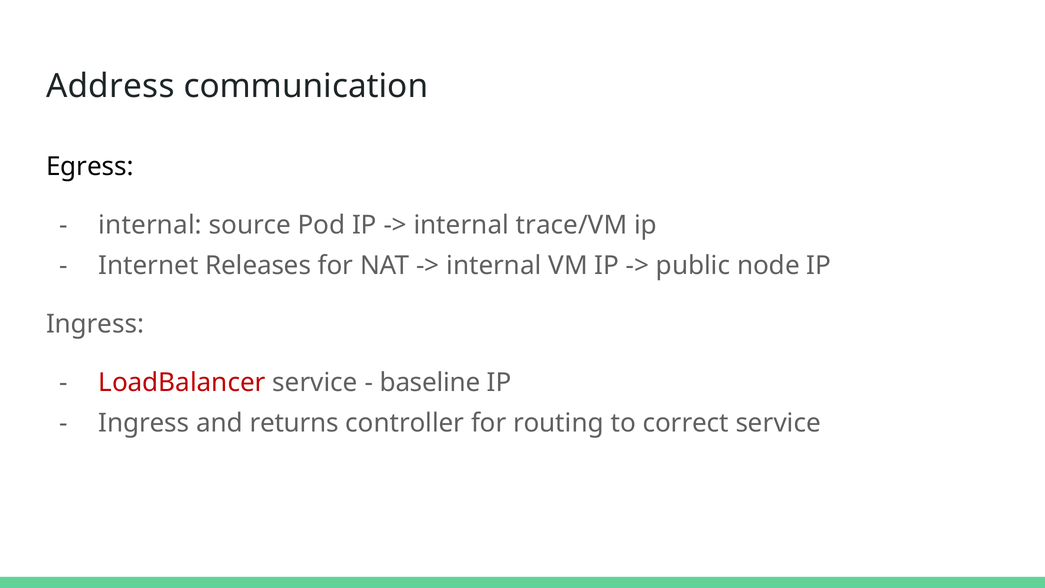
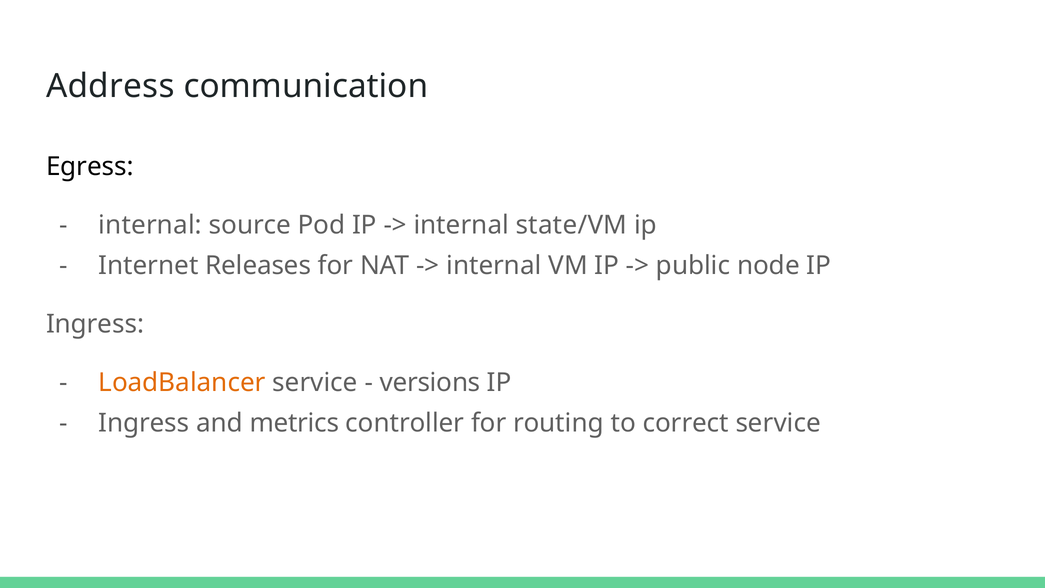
trace/VM: trace/VM -> state/VM
LoadBalancer colour: red -> orange
baseline: baseline -> versions
returns: returns -> metrics
